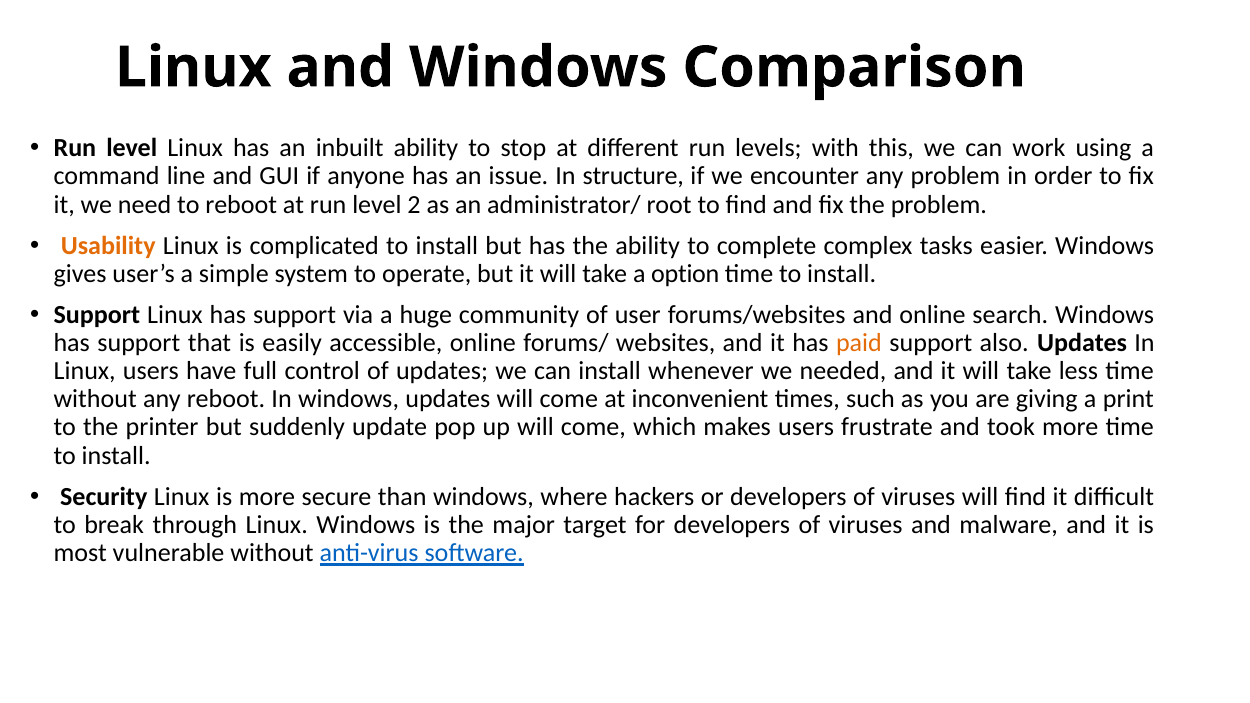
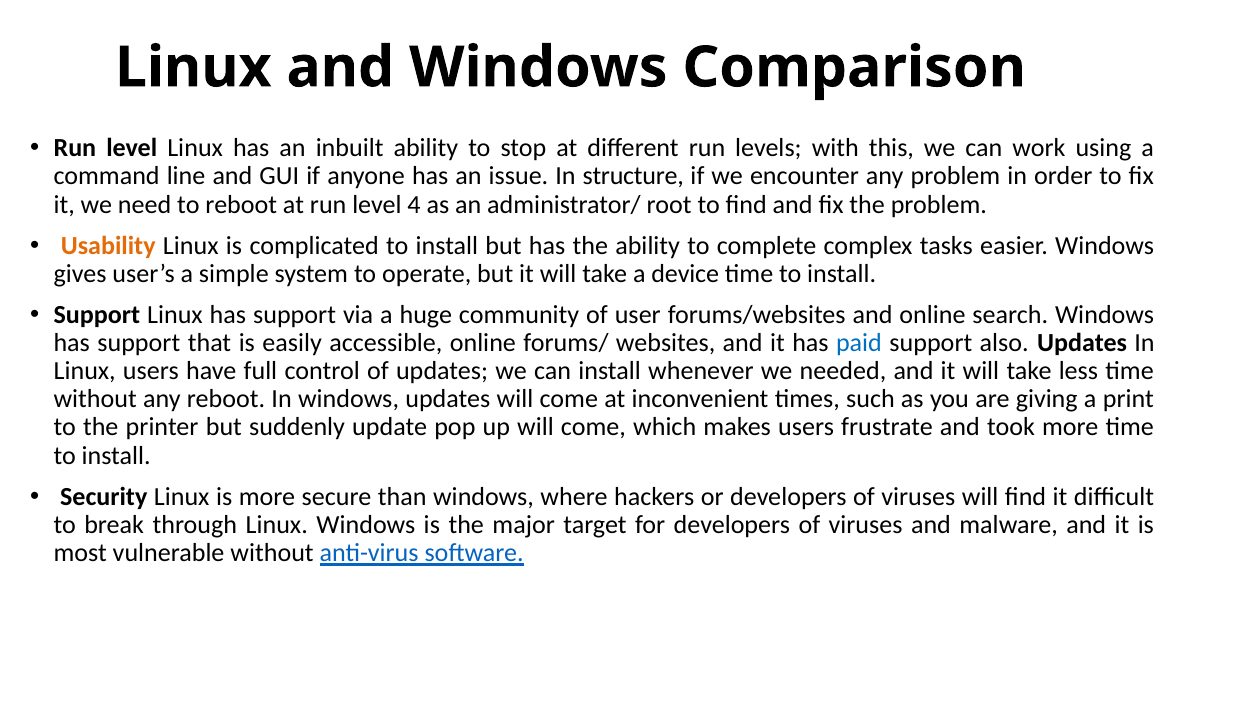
2: 2 -> 4
option: option -> device
paid colour: orange -> blue
